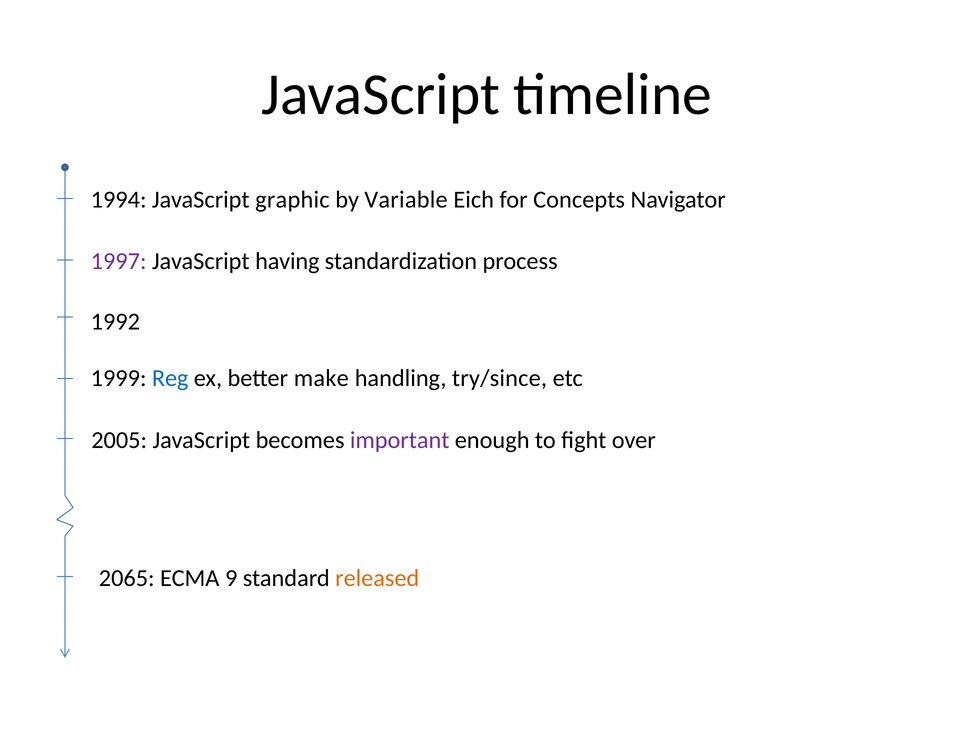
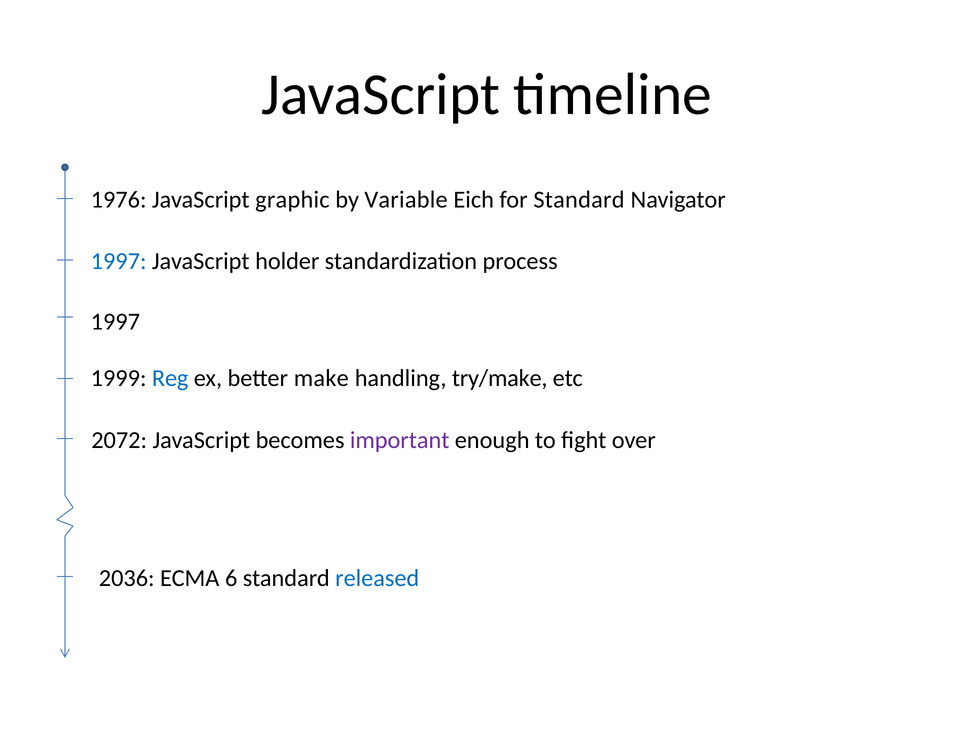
1994: 1994 -> 1976
for Concepts: Concepts -> Standard
1997 at (119, 261) colour: purple -> blue
having: having -> holder
1992 at (115, 321): 1992 -> 1997
try/since: try/since -> try/make
2005: 2005 -> 2072
2065: 2065 -> 2036
9: 9 -> 6
released colour: orange -> blue
